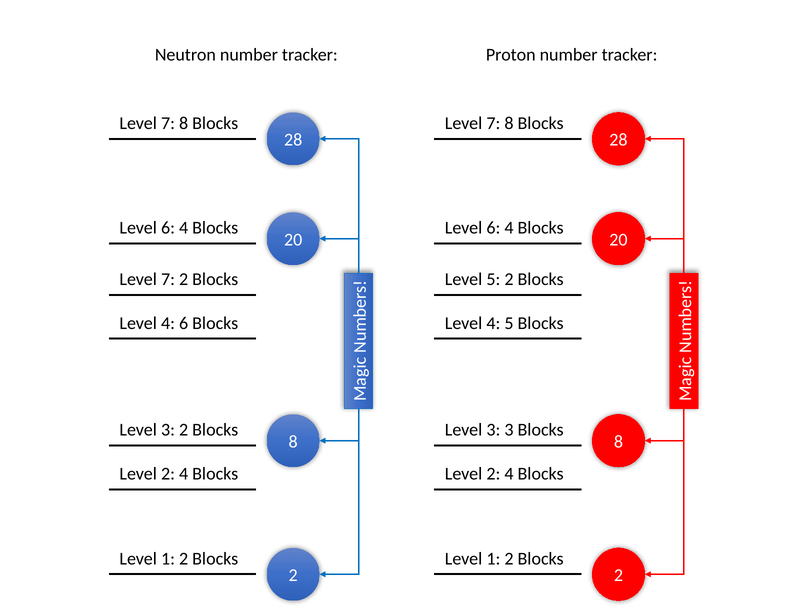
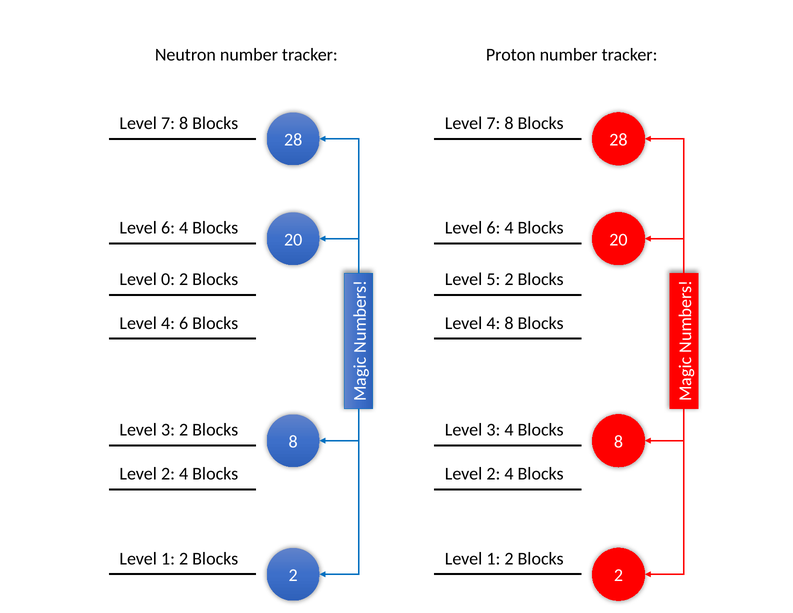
7 at (168, 279): 7 -> 0
4 5: 5 -> 8
3 3: 3 -> 4
